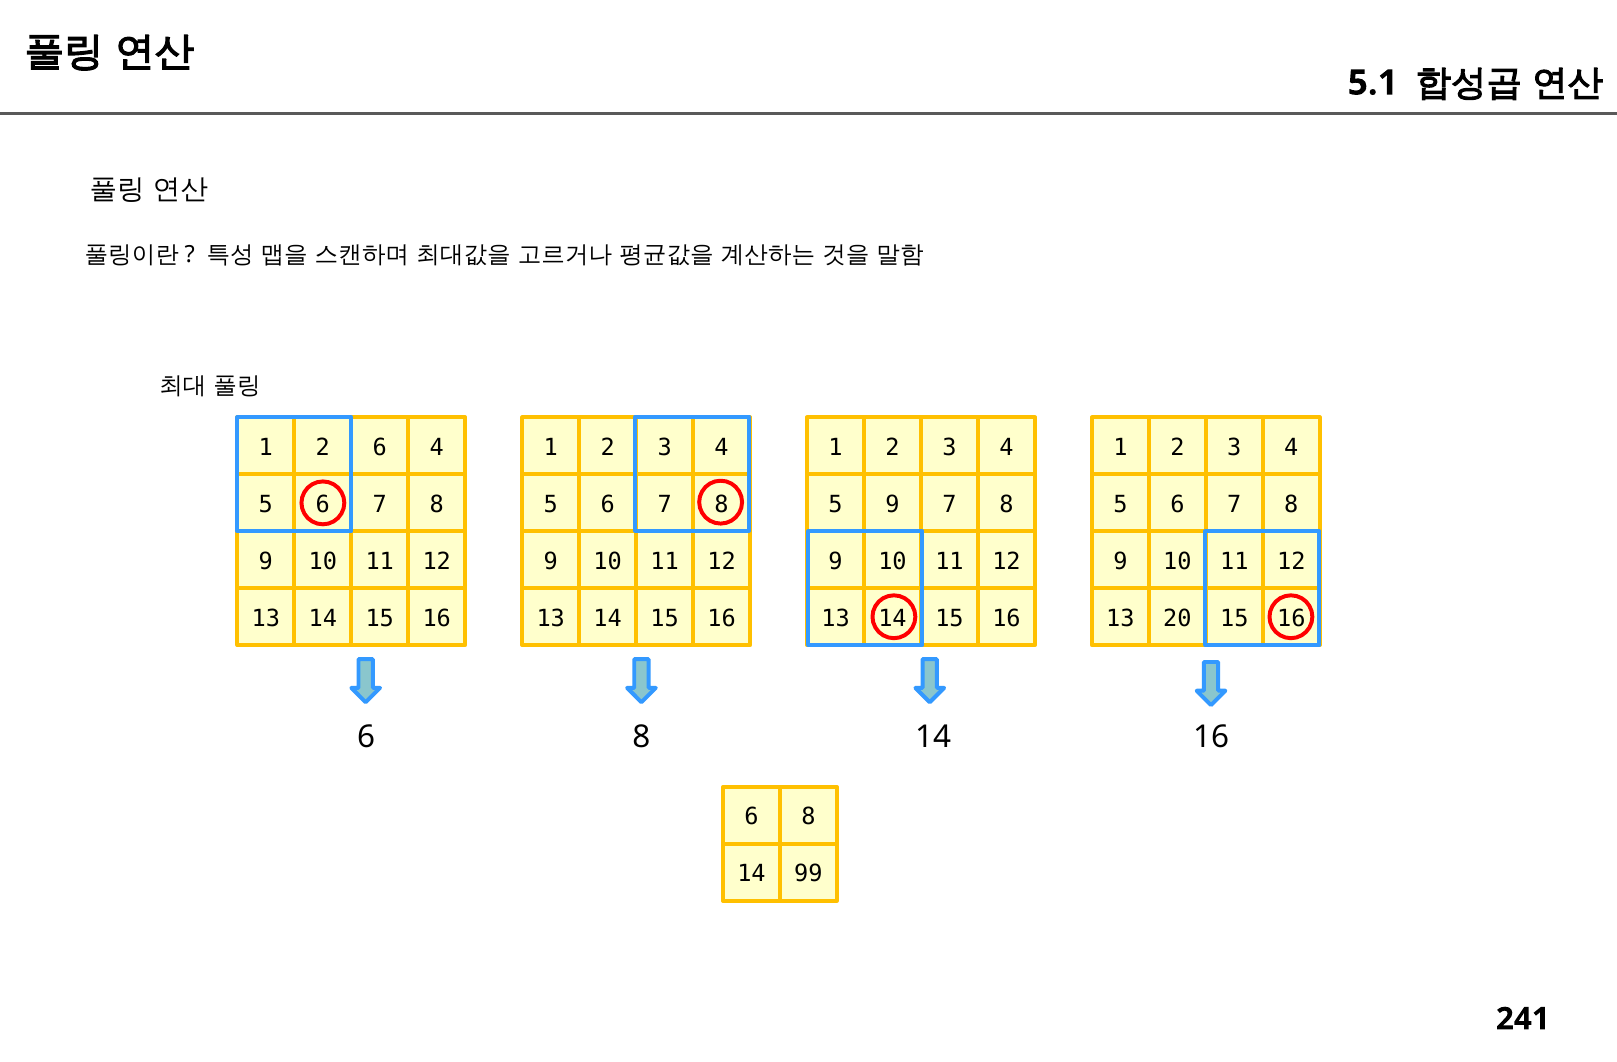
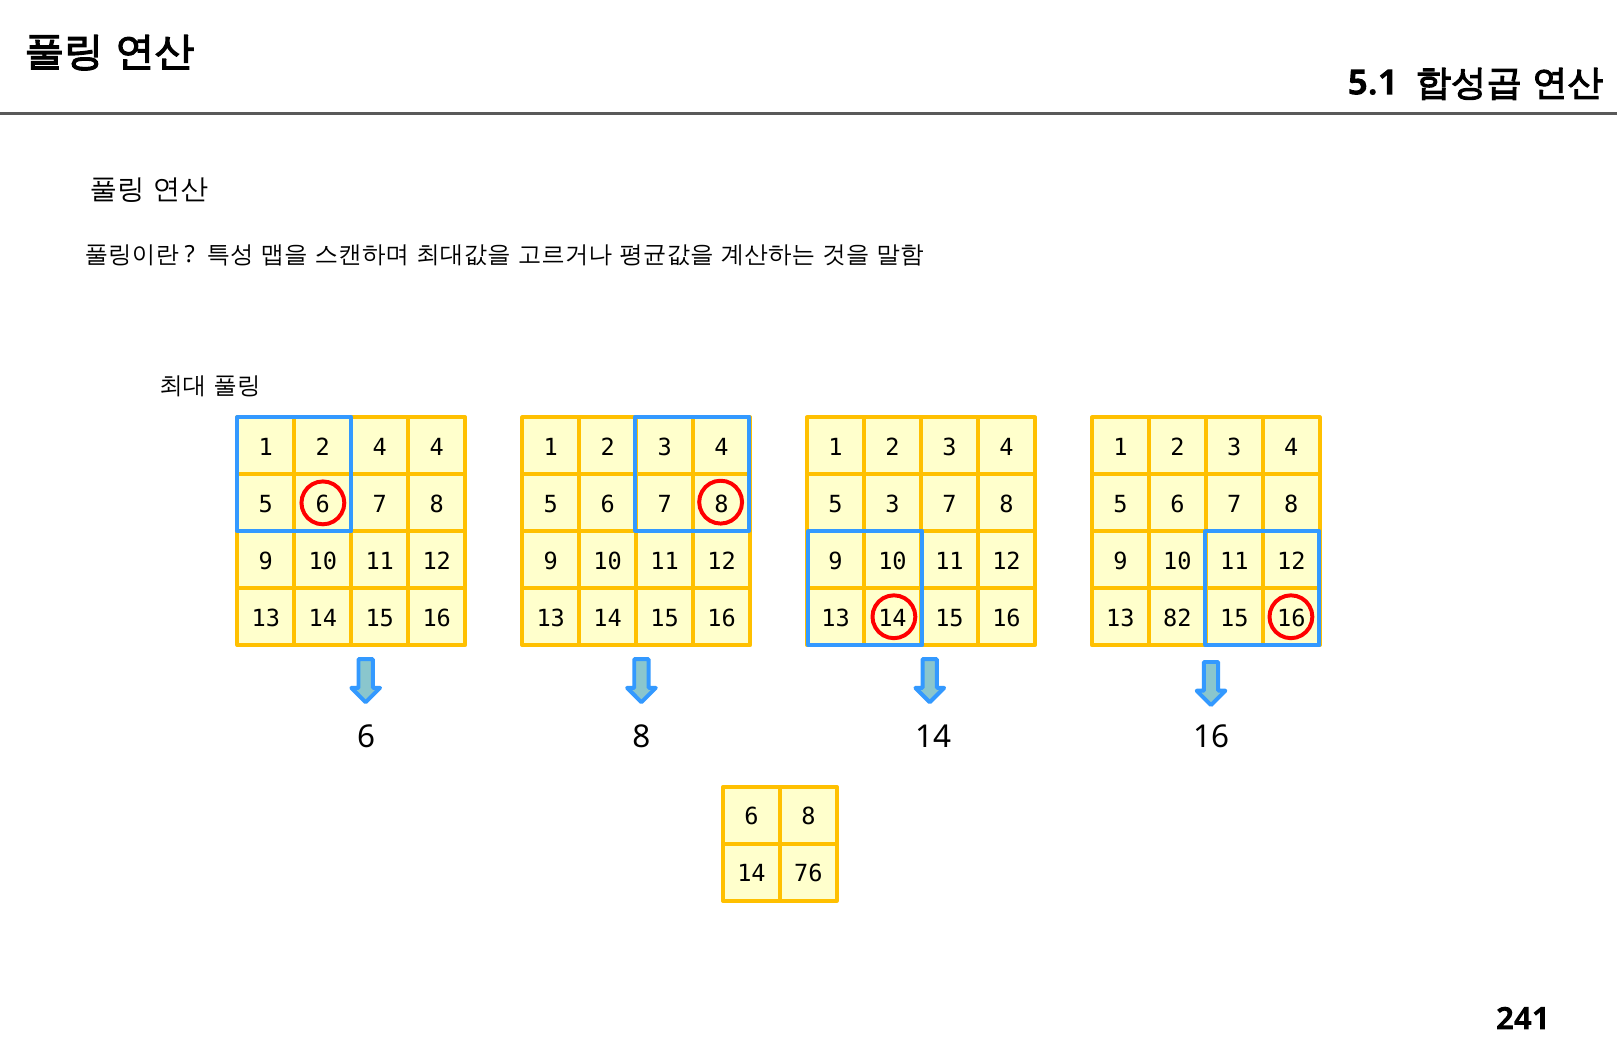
2 6: 6 -> 4
5 9: 9 -> 3
20: 20 -> 82
99: 99 -> 76
